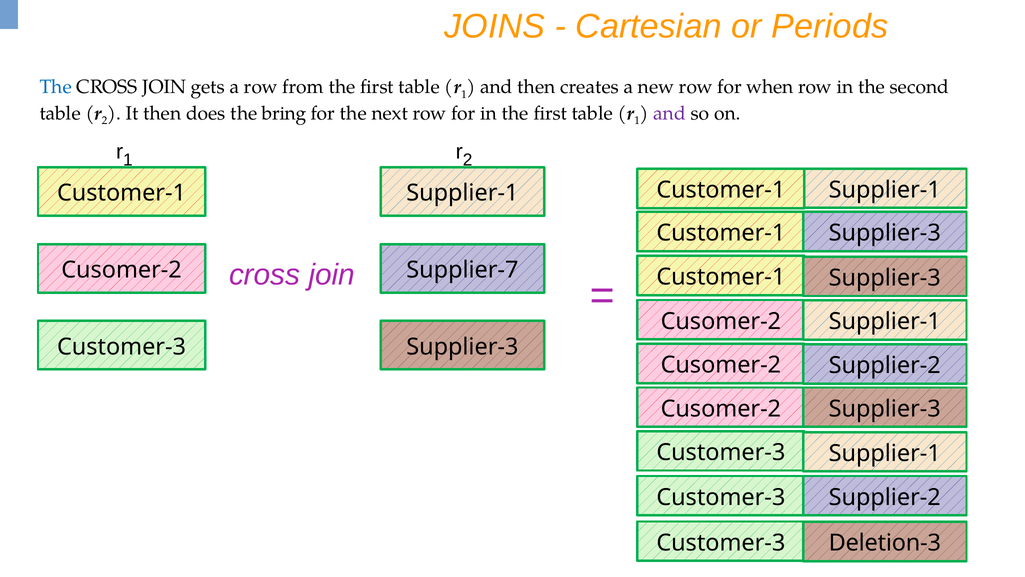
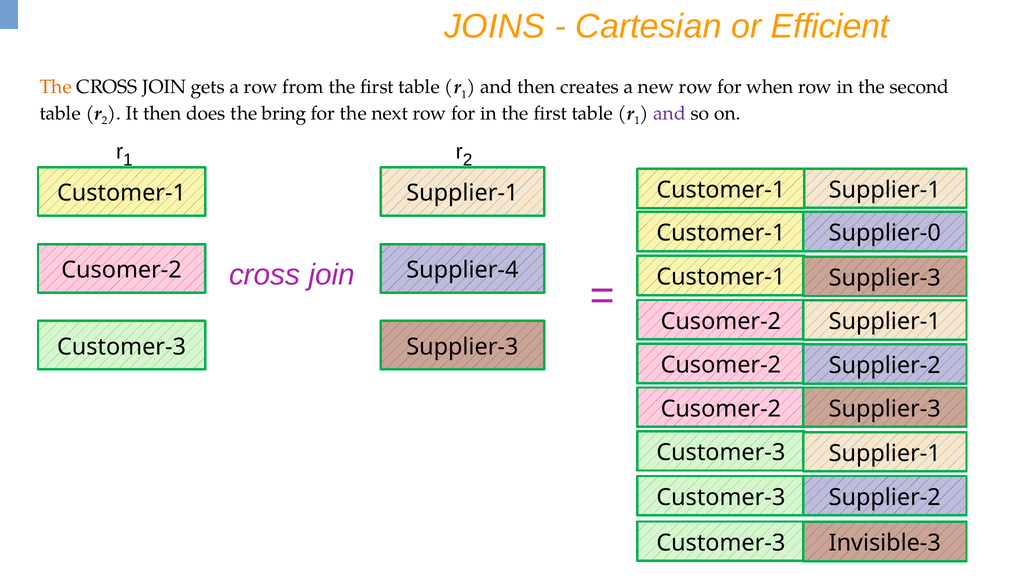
Periods: Periods -> Efficient
The at (56, 87) colour: blue -> orange
Supplier-3 at (885, 233): Supplier-3 -> Supplier-0
Supplier-7: Supplier-7 -> Supplier-4
Deletion-3: Deletion-3 -> Invisible-3
